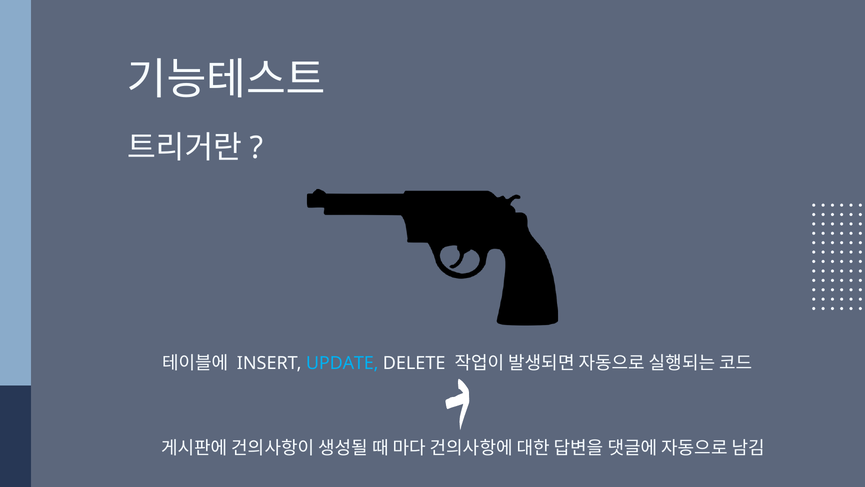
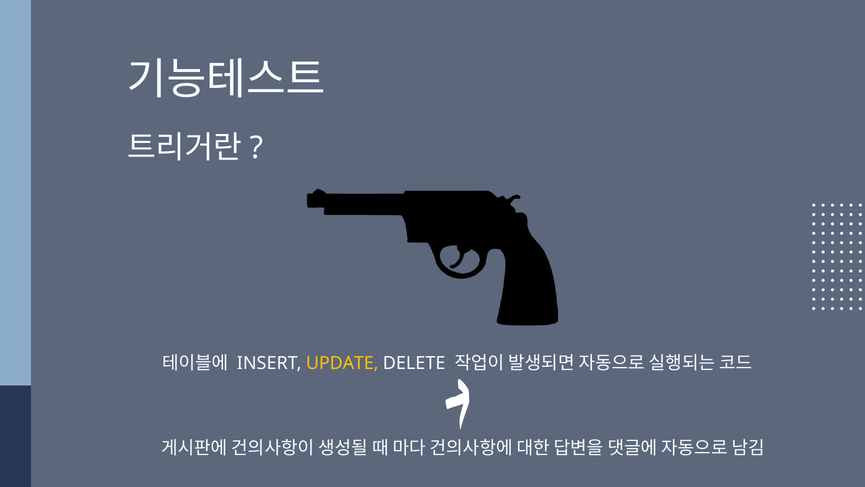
UPDATE colour: light blue -> yellow
